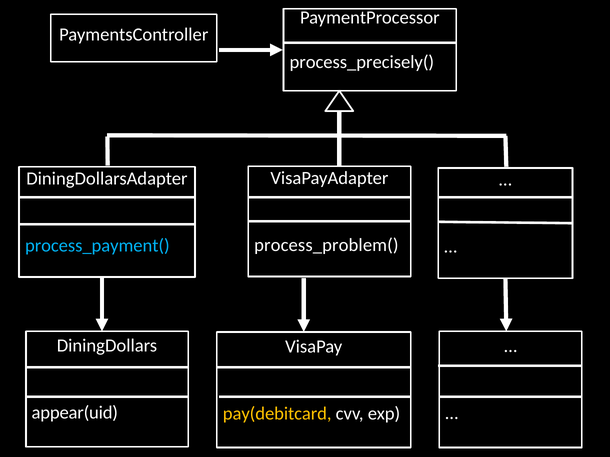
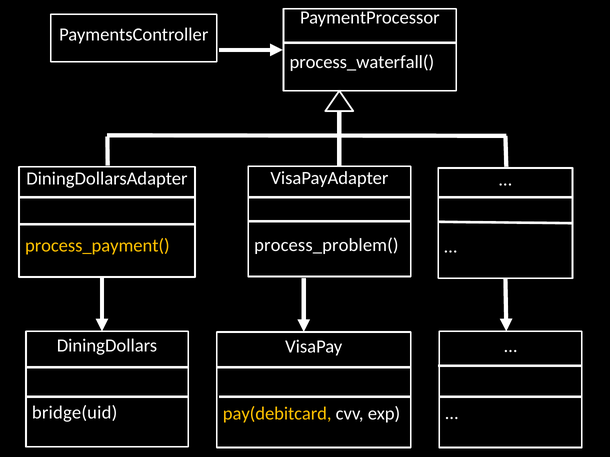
process_precisely(: process_precisely( -> process_waterfall(
process_payment( colour: light blue -> yellow
appear(uid: appear(uid -> bridge(uid
